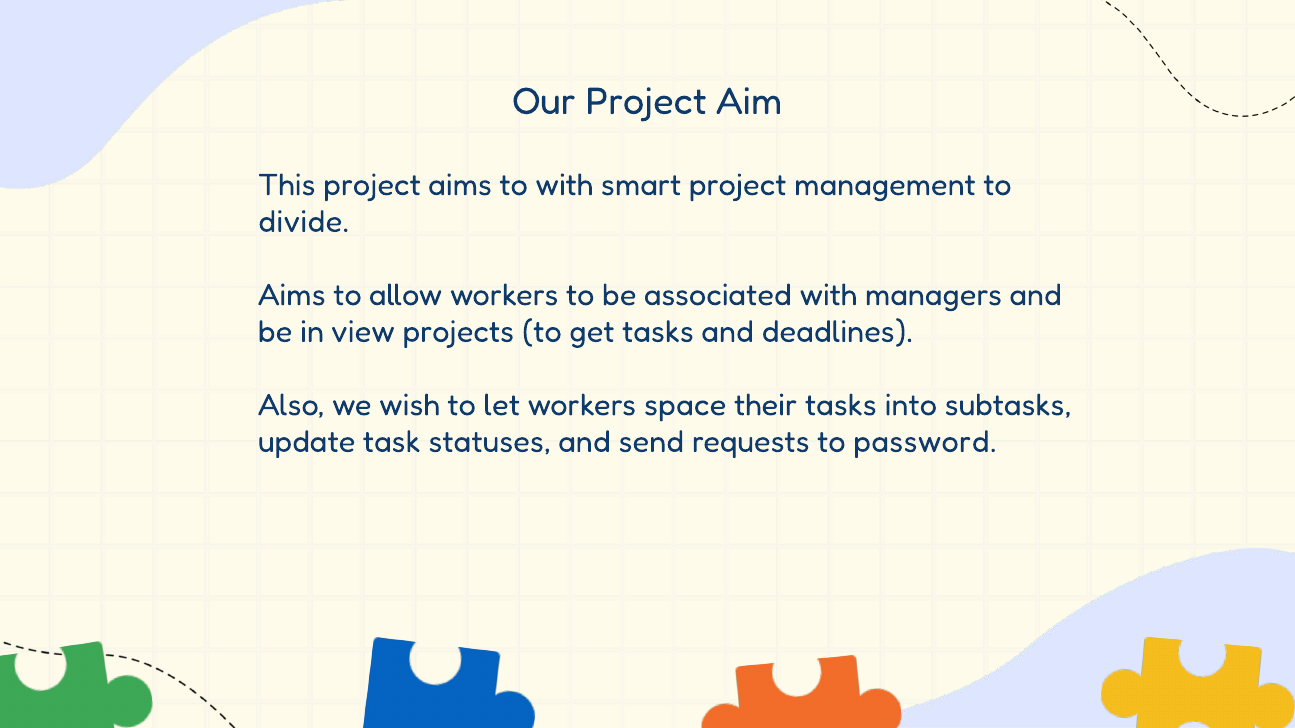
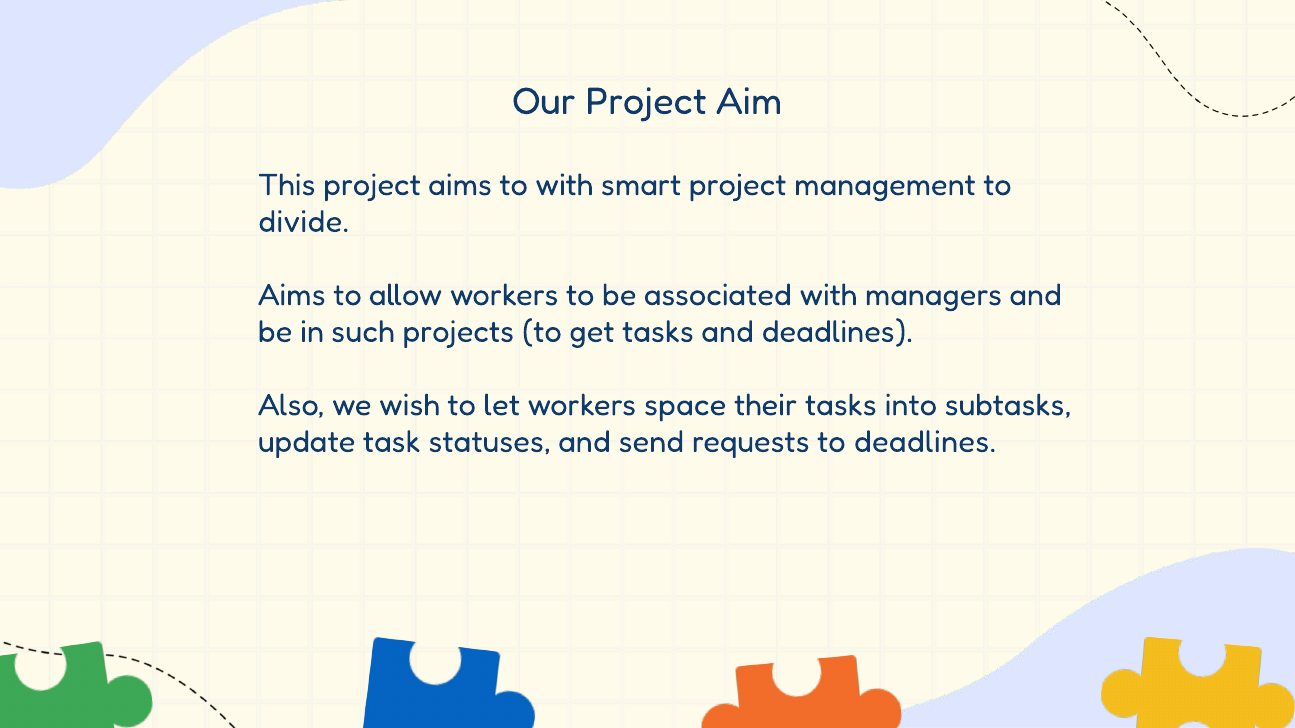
view: view -> such
to password: password -> deadlines
